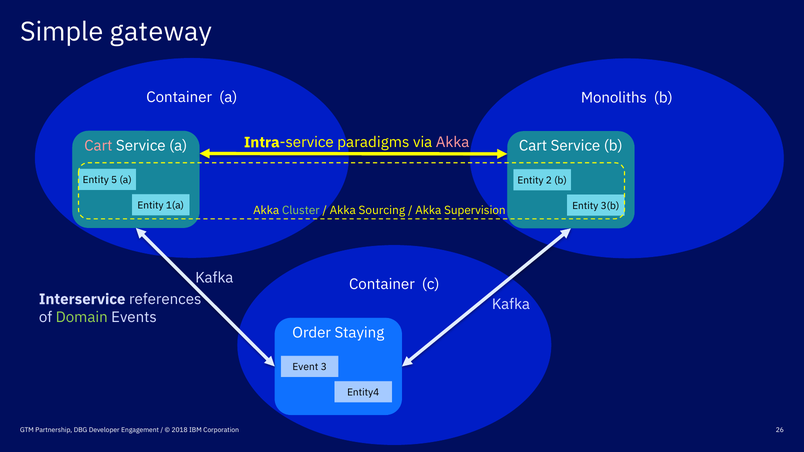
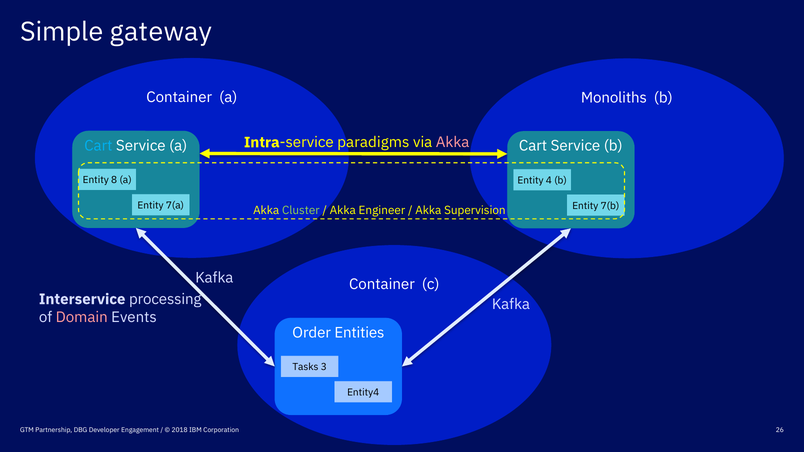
Cart at (98, 146) colour: pink -> light blue
5: 5 -> 8
2: 2 -> 4
1(a: 1(a -> 7(a
3(b: 3(b -> 7(b
Sourcing: Sourcing -> Engineer
references: references -> processing
Domain colour: light green -> pink
Staying: Staying -> Entities
Event: Event -> Tasks
